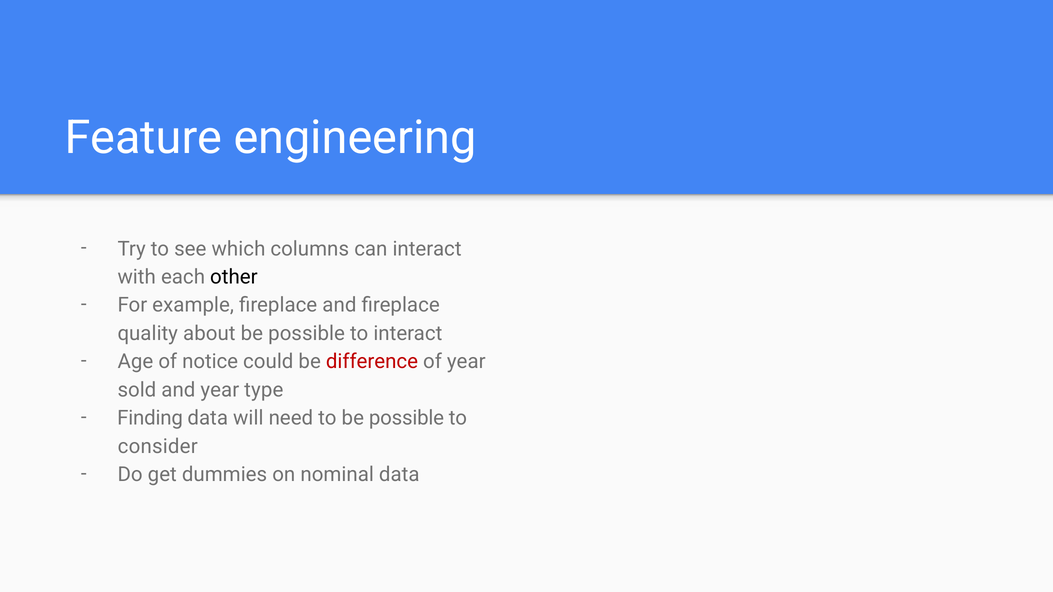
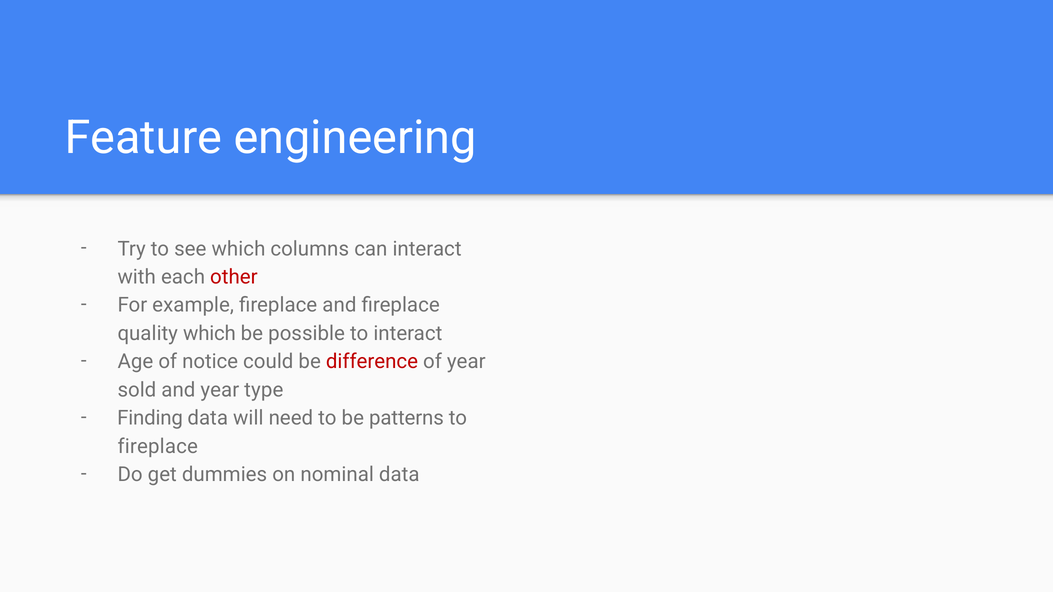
other colour: black -> red
quality about: about -> which
to be possible: possible -> patterns
consider at (158, 447): consider -> fireplace
